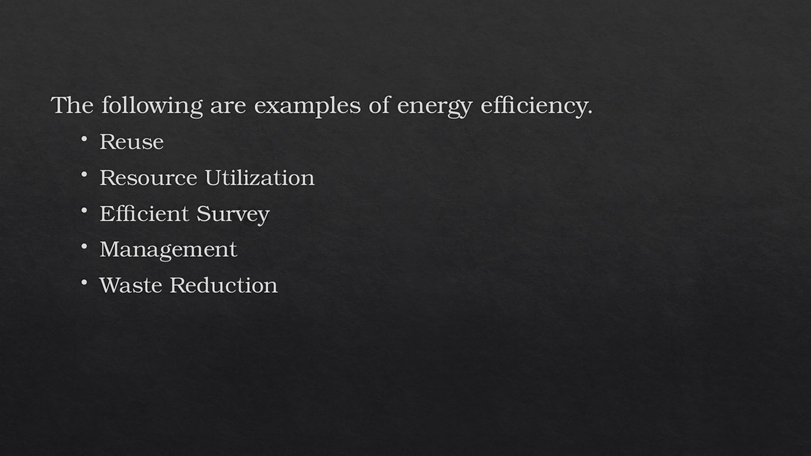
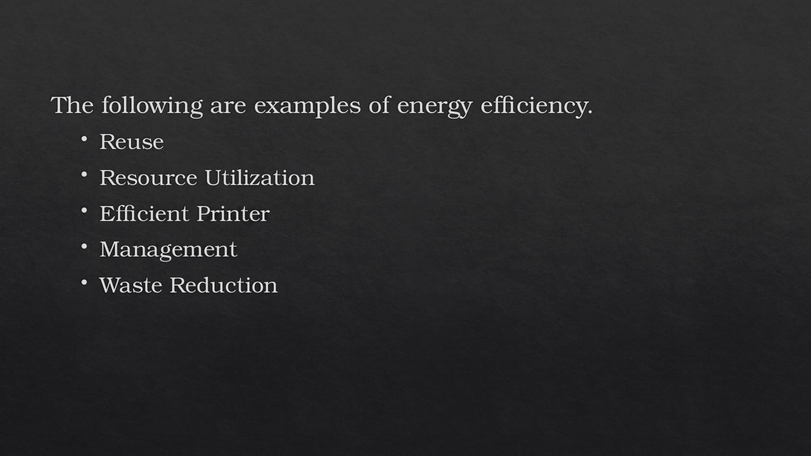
Survey: Survey -> Printer
